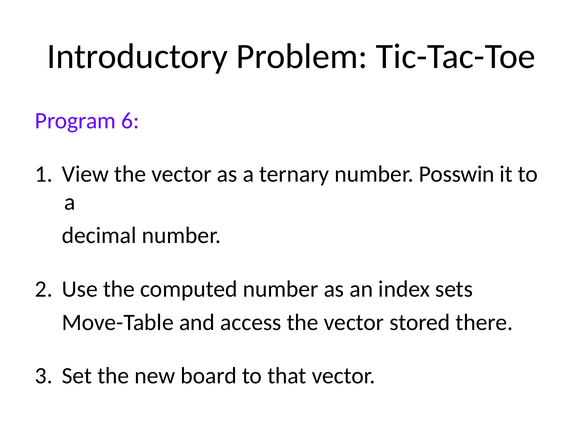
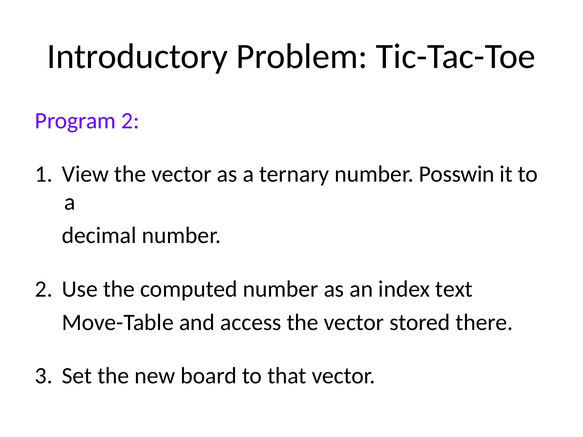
Program 6: 6 -> 2
sets: sets -> text
